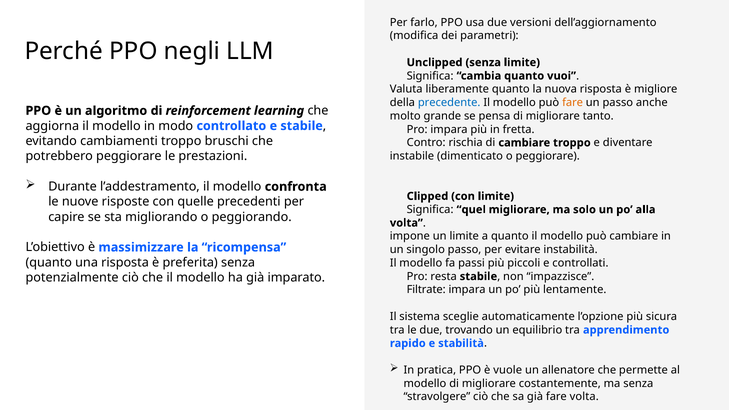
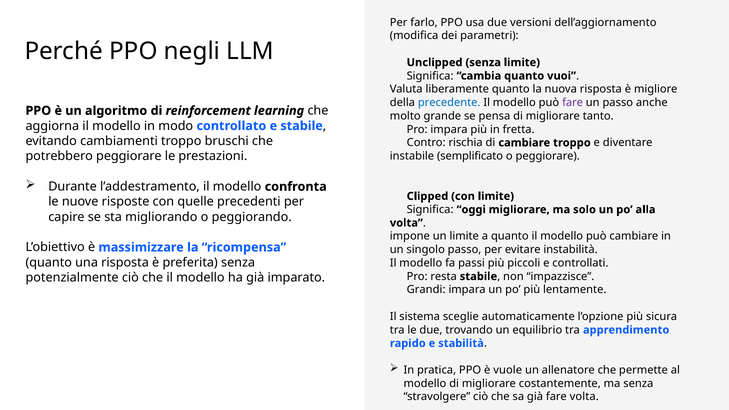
fare at (573, 103) colour: orange -> purple
dimenticato: dimenticato -> semplificato
quel: quel -> oggi
Filtrate: Filtrate -> Grandi
